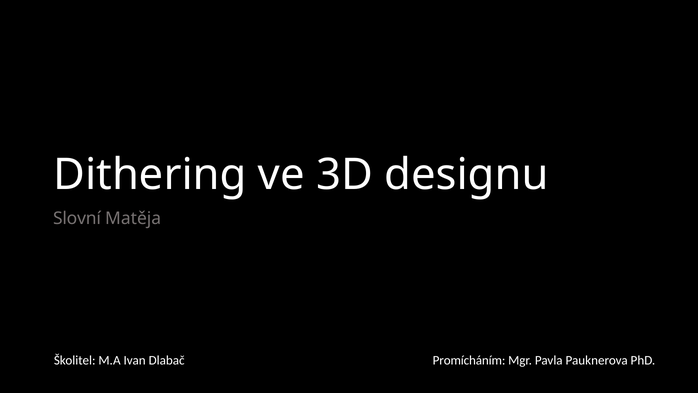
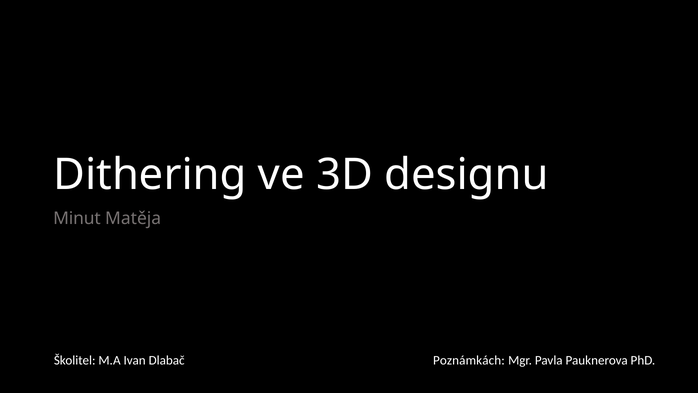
Slovní: Slovní -> Minut
Promícháním: Promícháním -> Poznámkách
